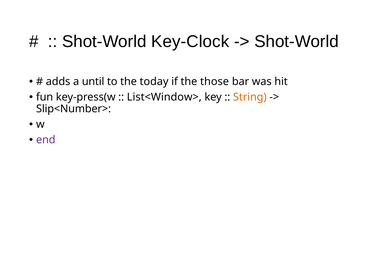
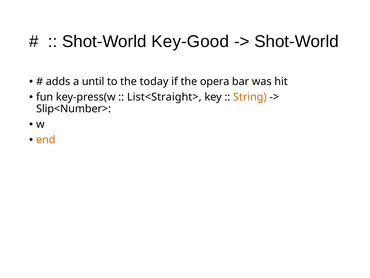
Key-Clock: Key-Clock -> Key-Good
those: those -> opera
List<Window>: List<Window> -> List<Straight>
end colour: purple -> orange
